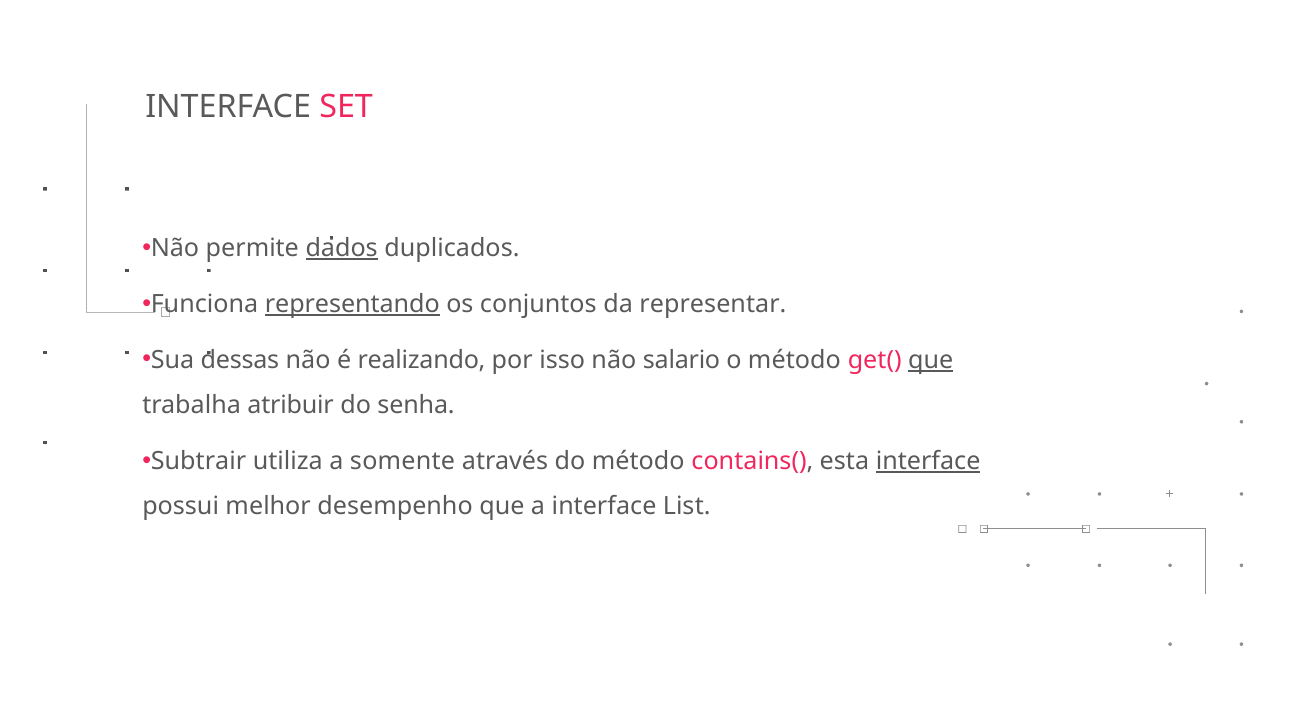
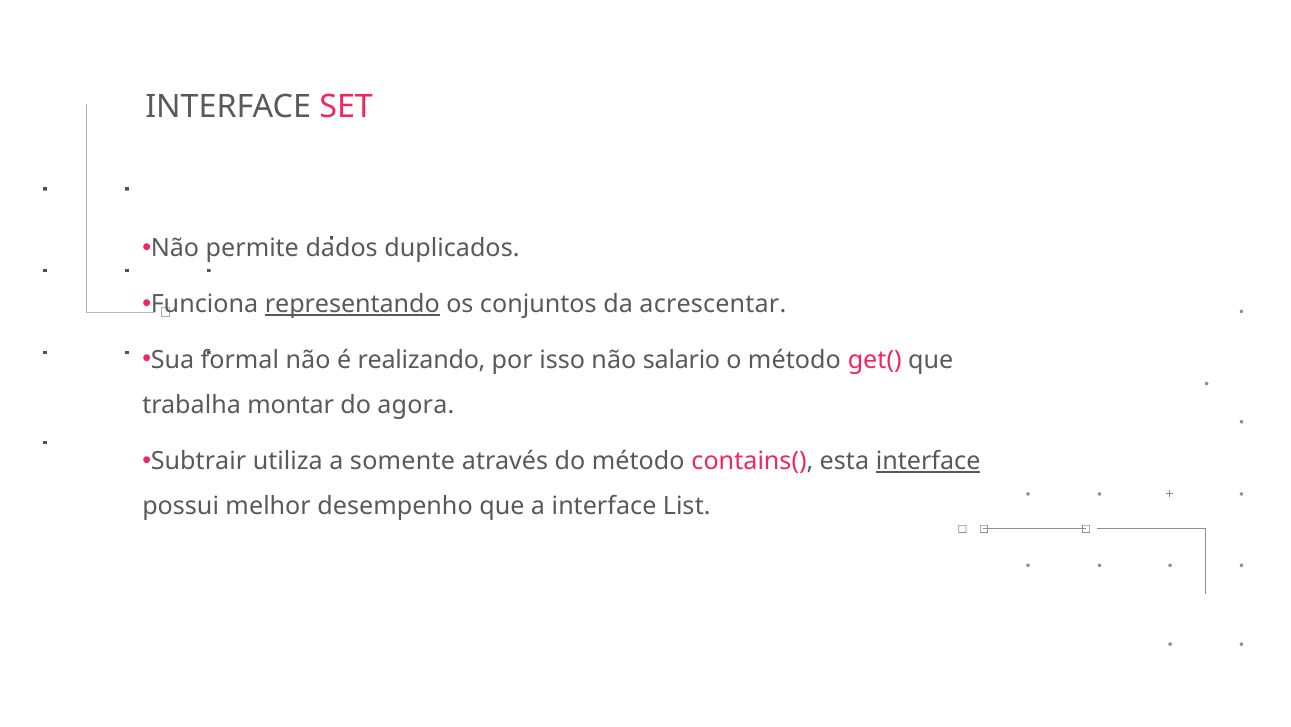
dados underline: present -> none
representar: representar -> acrescentar
dessas: dessas -> formal
que at (931, 360) underline: present -> none
atribuir: atribuir -> montar
senha: senha -> agora
